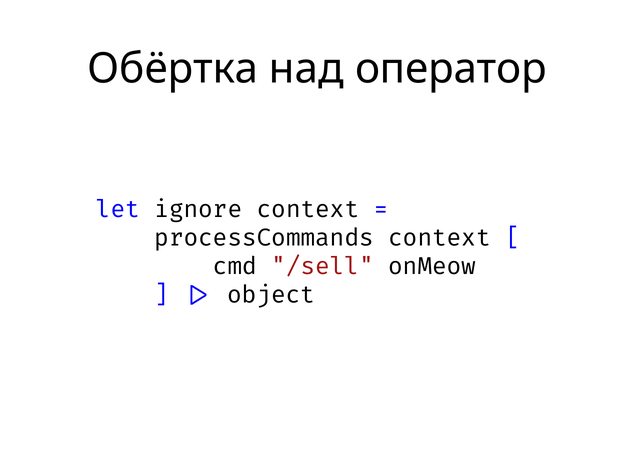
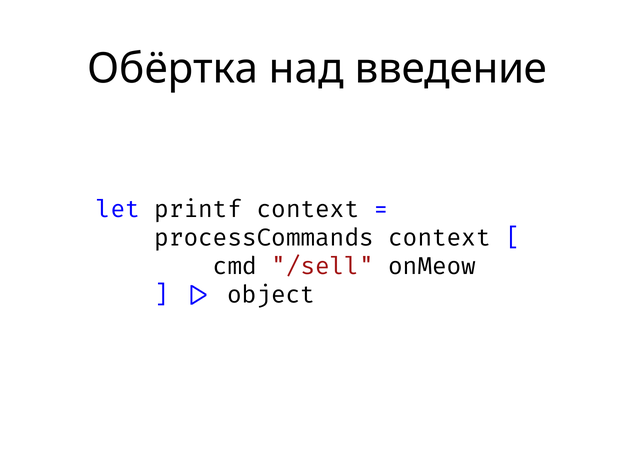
оператор: оператор -> введение
ignore: ignore -> printf
